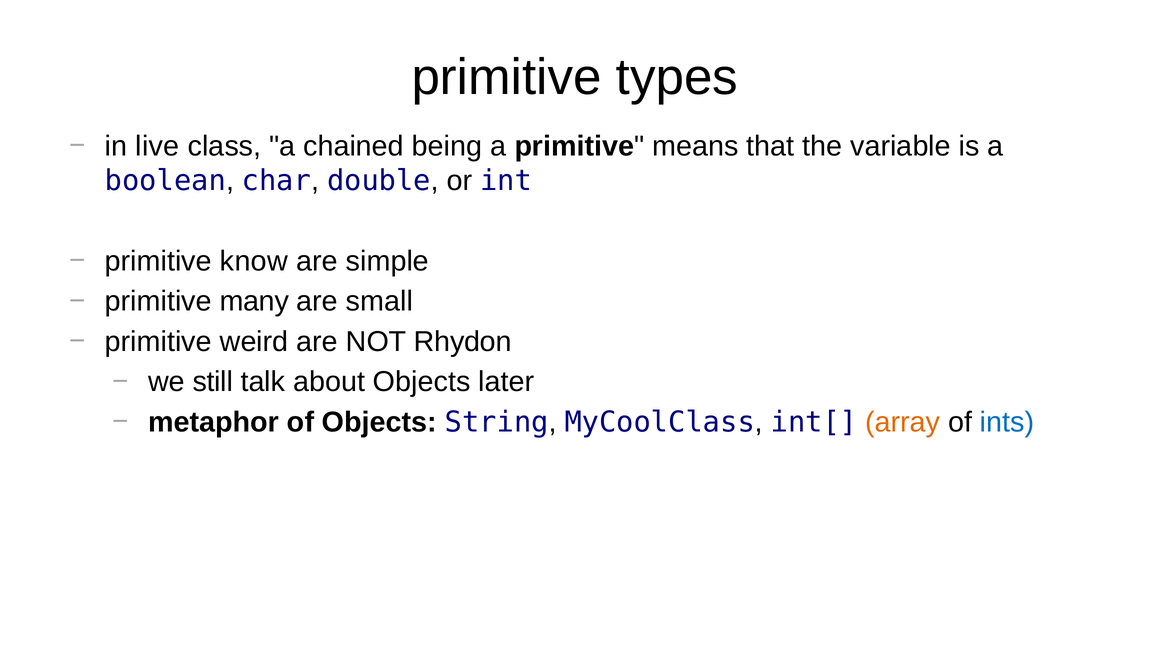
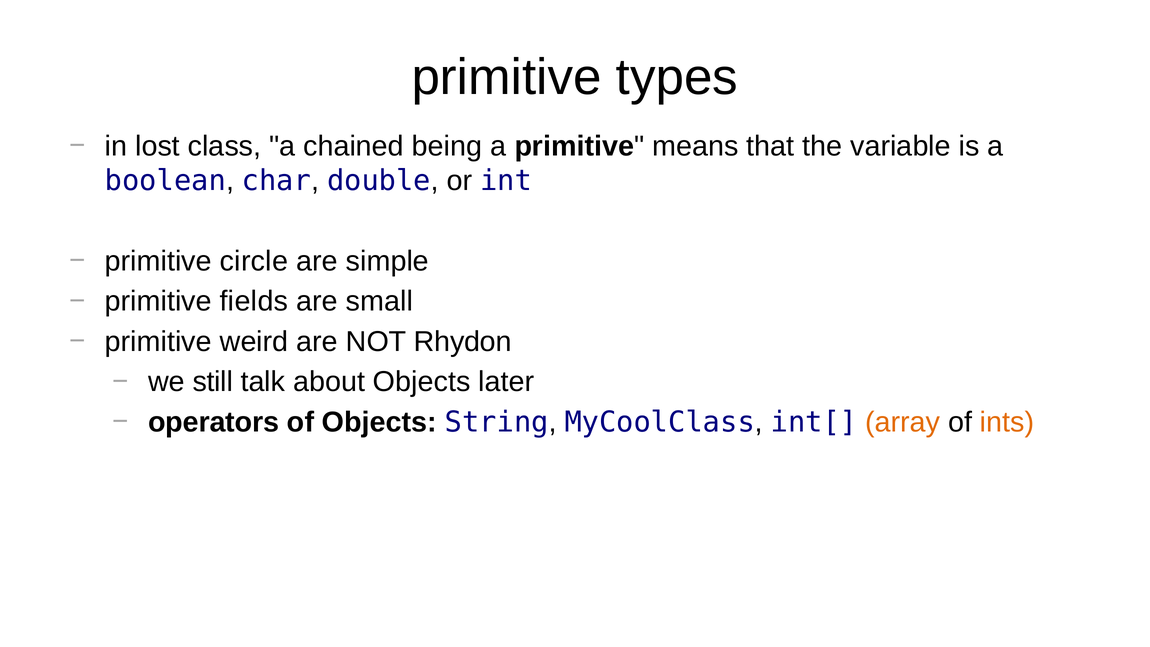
live: live -> lost
know: know -> circle
many: many -> fields
metaphor: metaphor -> operators
ints colour: blue -> orange
